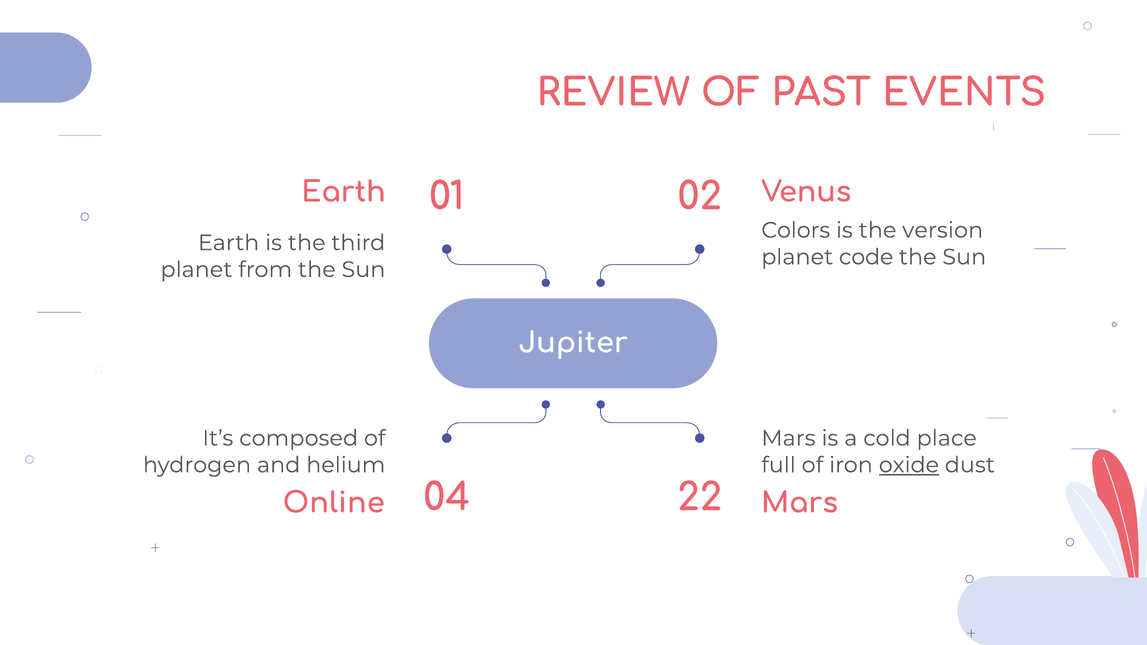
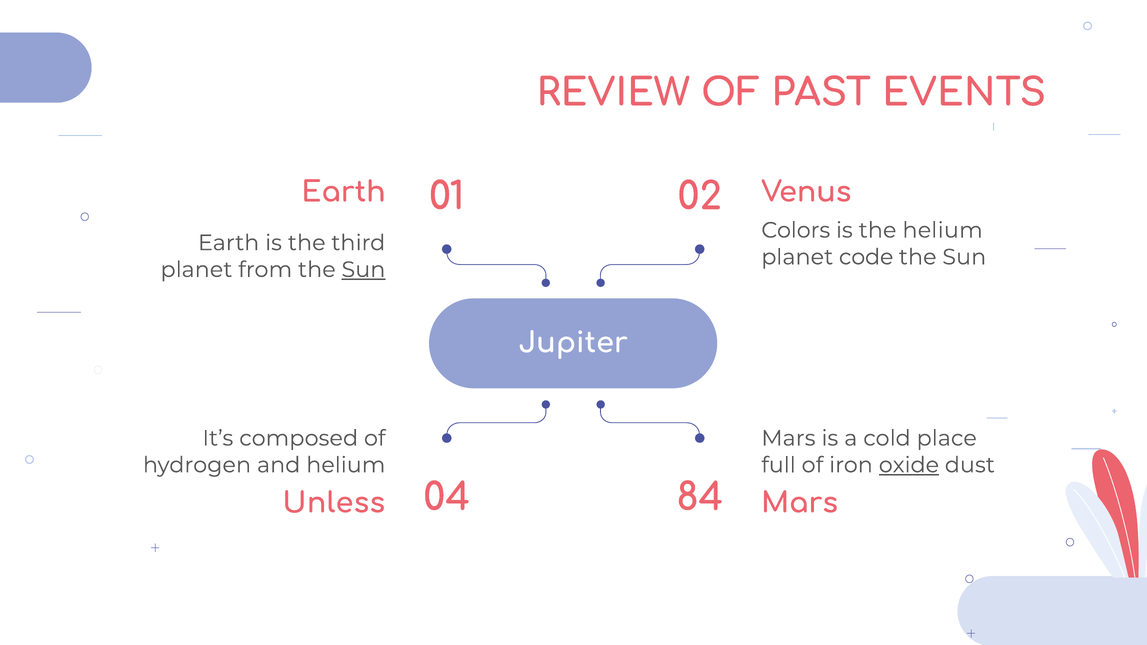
the version: version -> helium
Sun at (363, 270) underline: none -> present
22: 22 -> 84
Online: Online -> Unless
